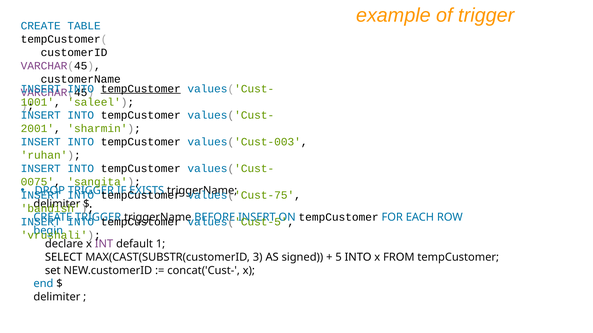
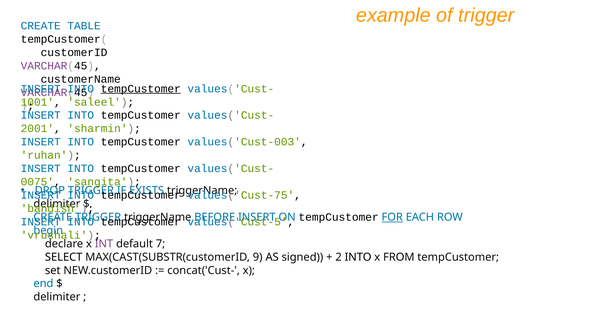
FOR underline: none -> present
1: 1 -> 7
3: 3 -> 9
5: 5 -> 2
